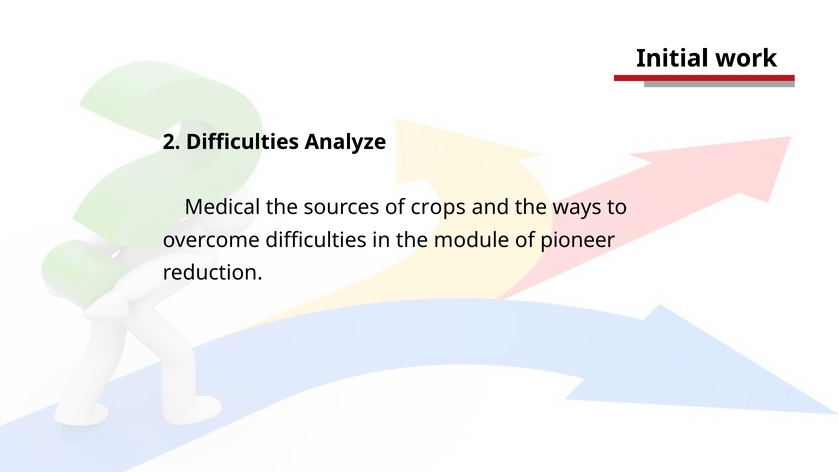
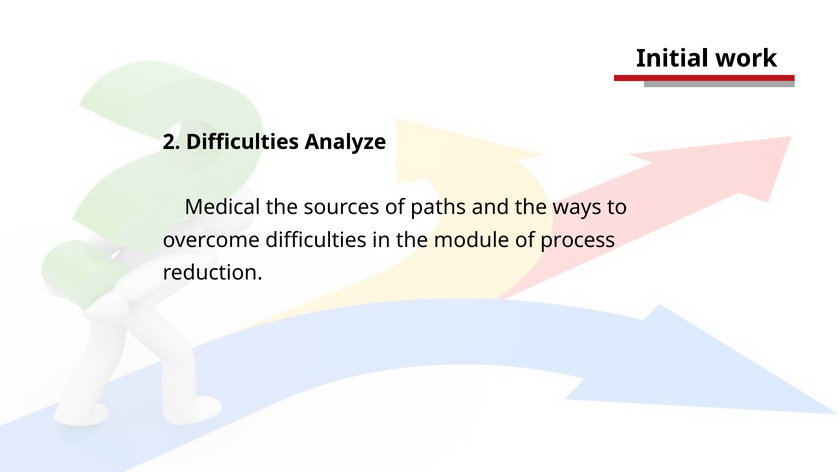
crops: crops -> paths
pioneer: pioneer -> process
